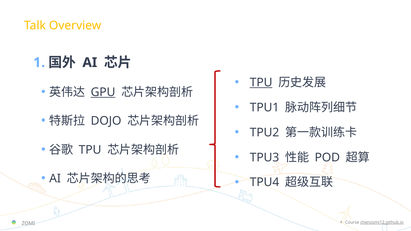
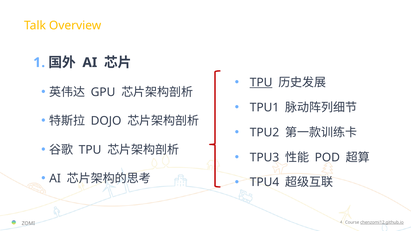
GPU underline: present -> none
